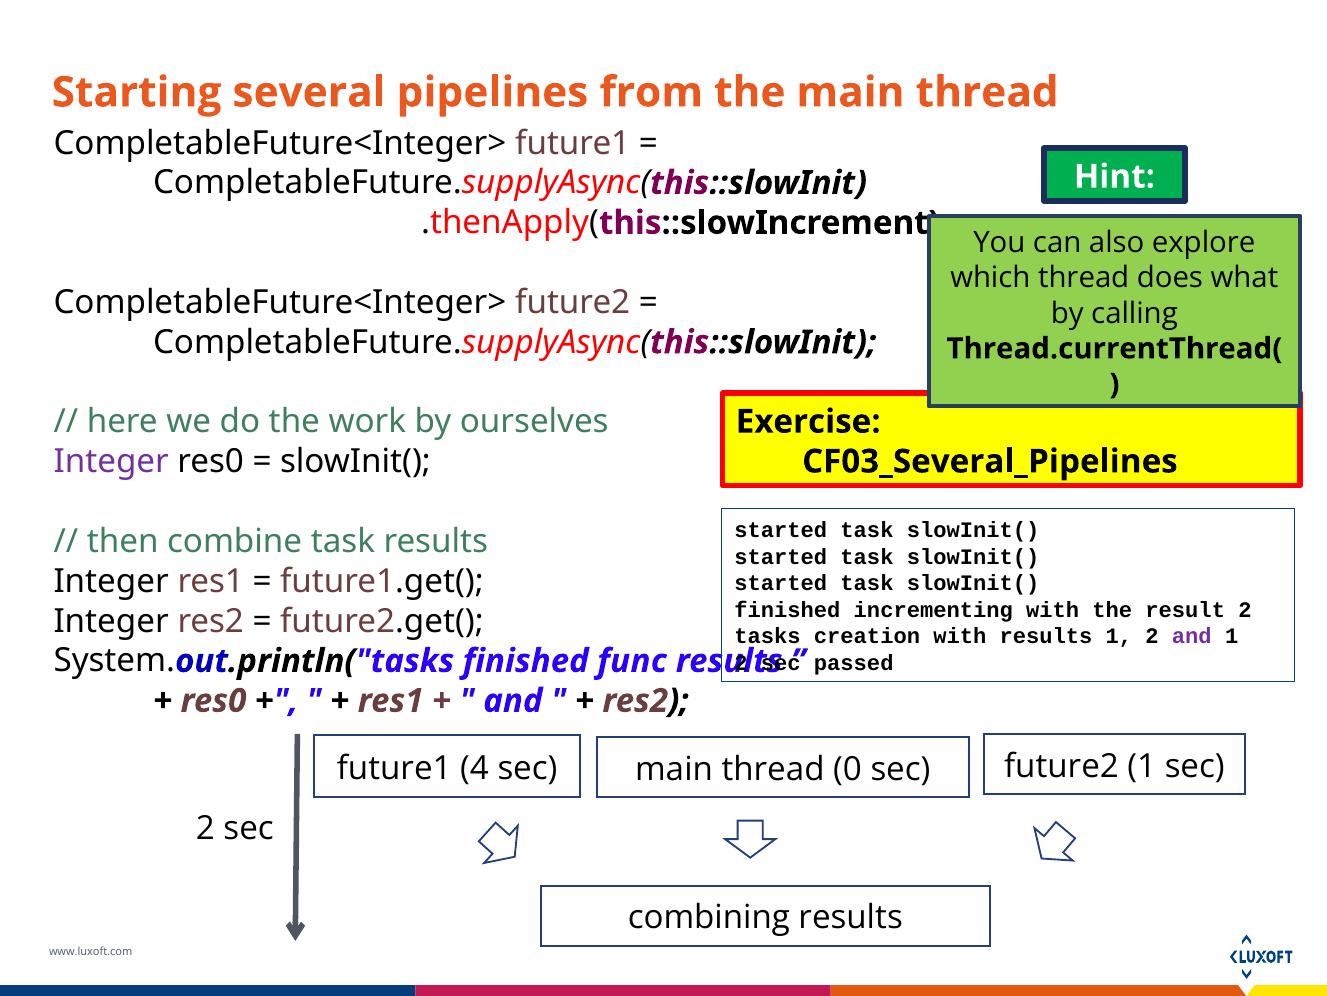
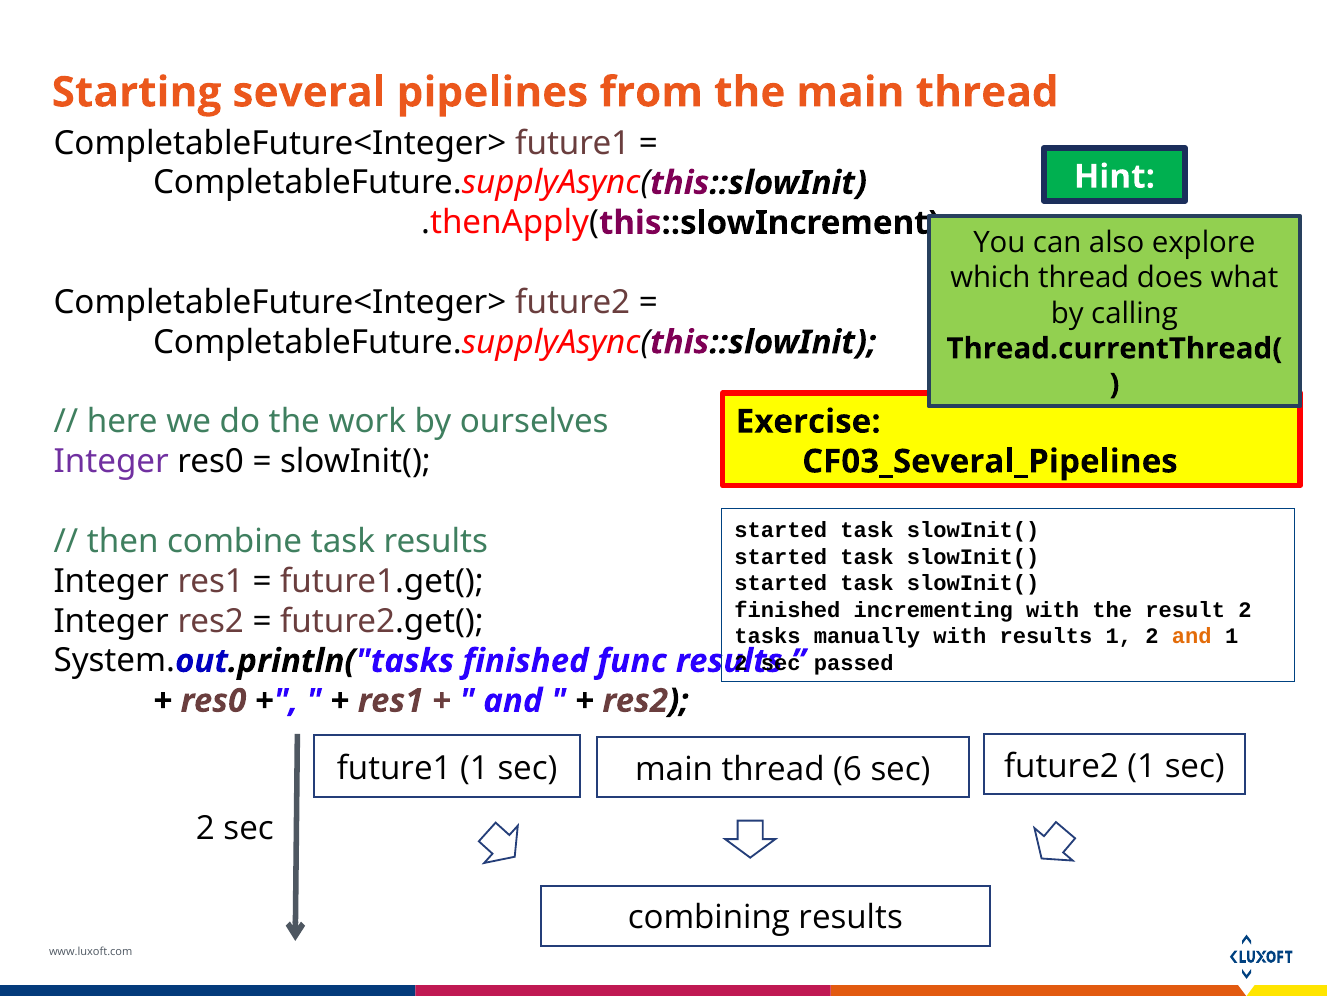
creation: creation -> manually
and at (1192, 636) colour: purple -> orange
future1 4: 4 -> 1
0: 0 -> 6
